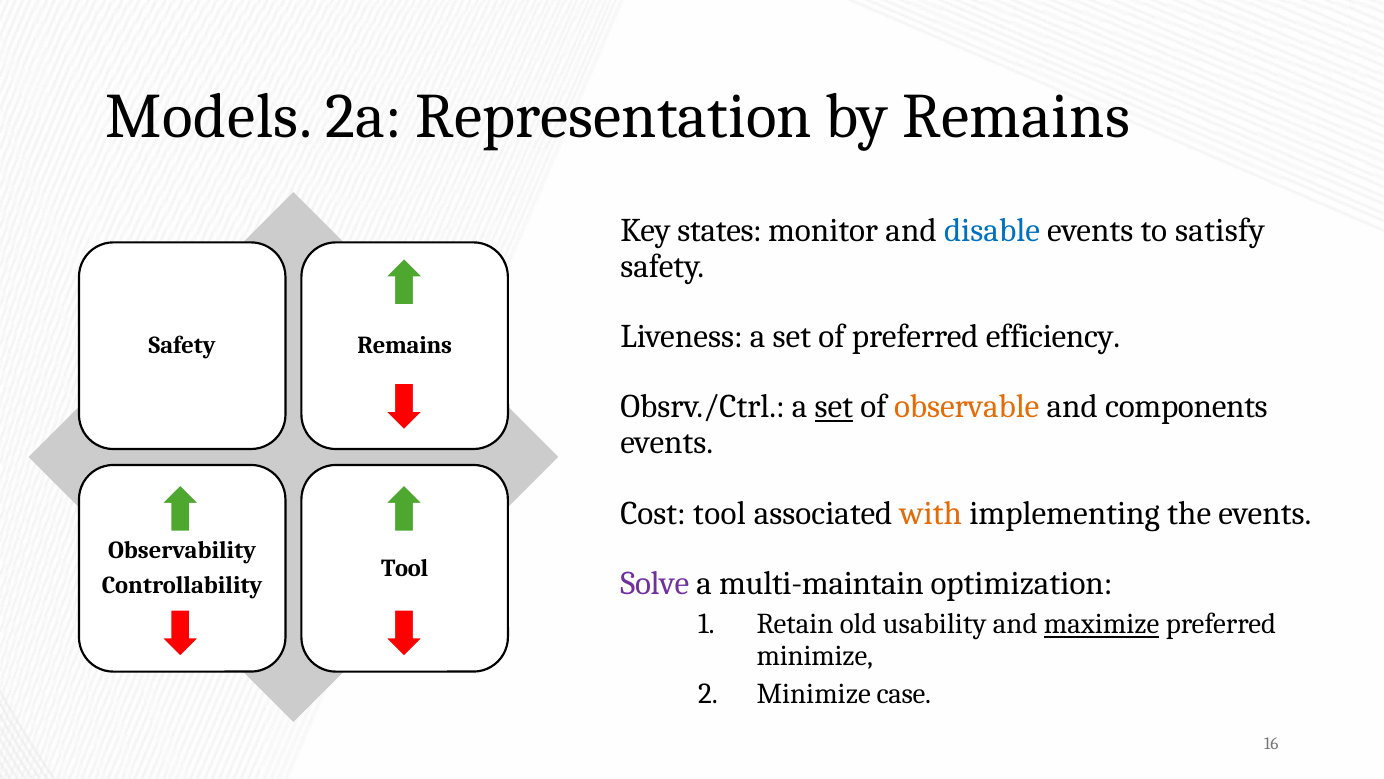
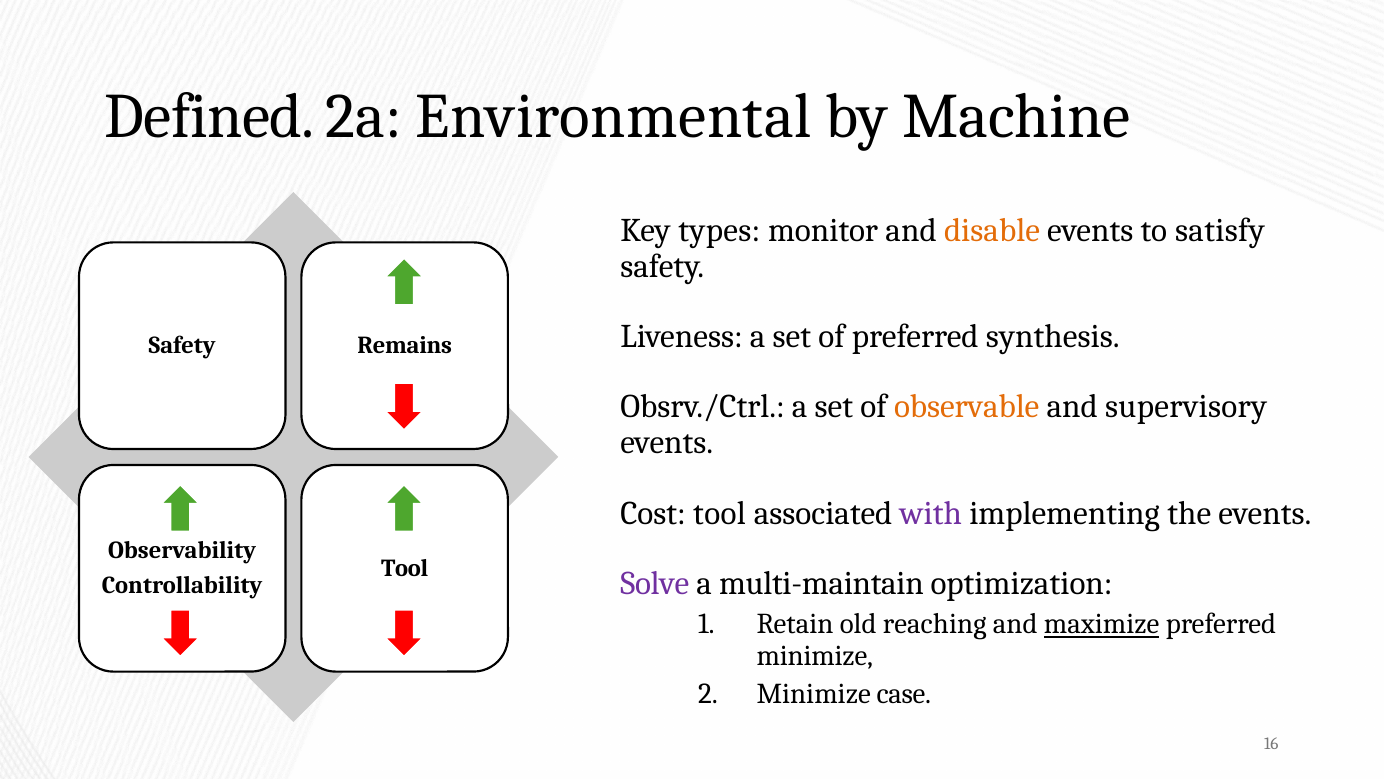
Models: Models -> Defined
Representation: Representation -> Environmental
by Remains: Remains -> Machine
states: states -> types
disable colour: blue -> orange
efficiency: efficiency -> synthesis
set at (834, 407) underline: present -> none
components: components -> supervisory
with colour: orange -> purple
usability: usability -> reaching
